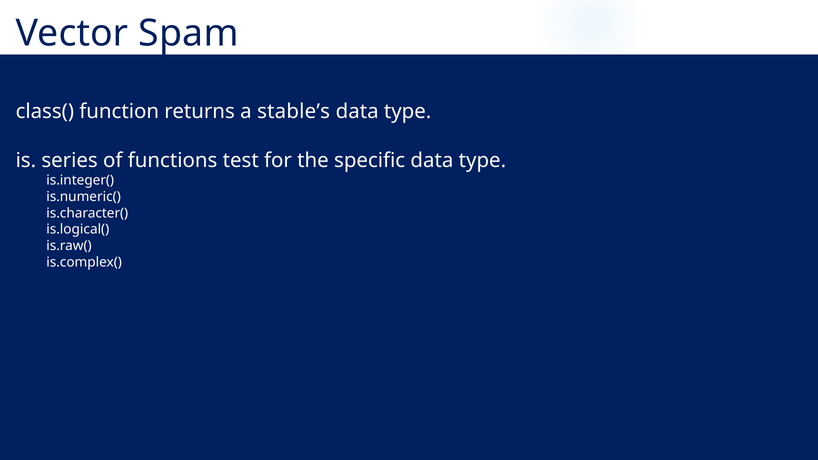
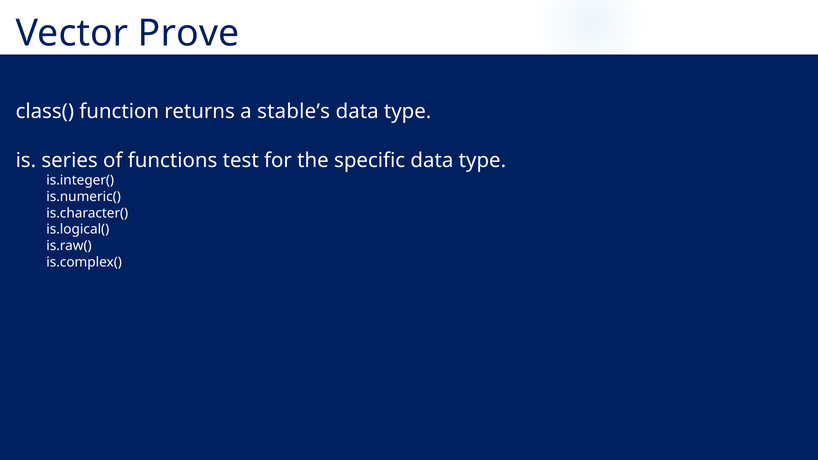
Spam: Spam -> Prove
